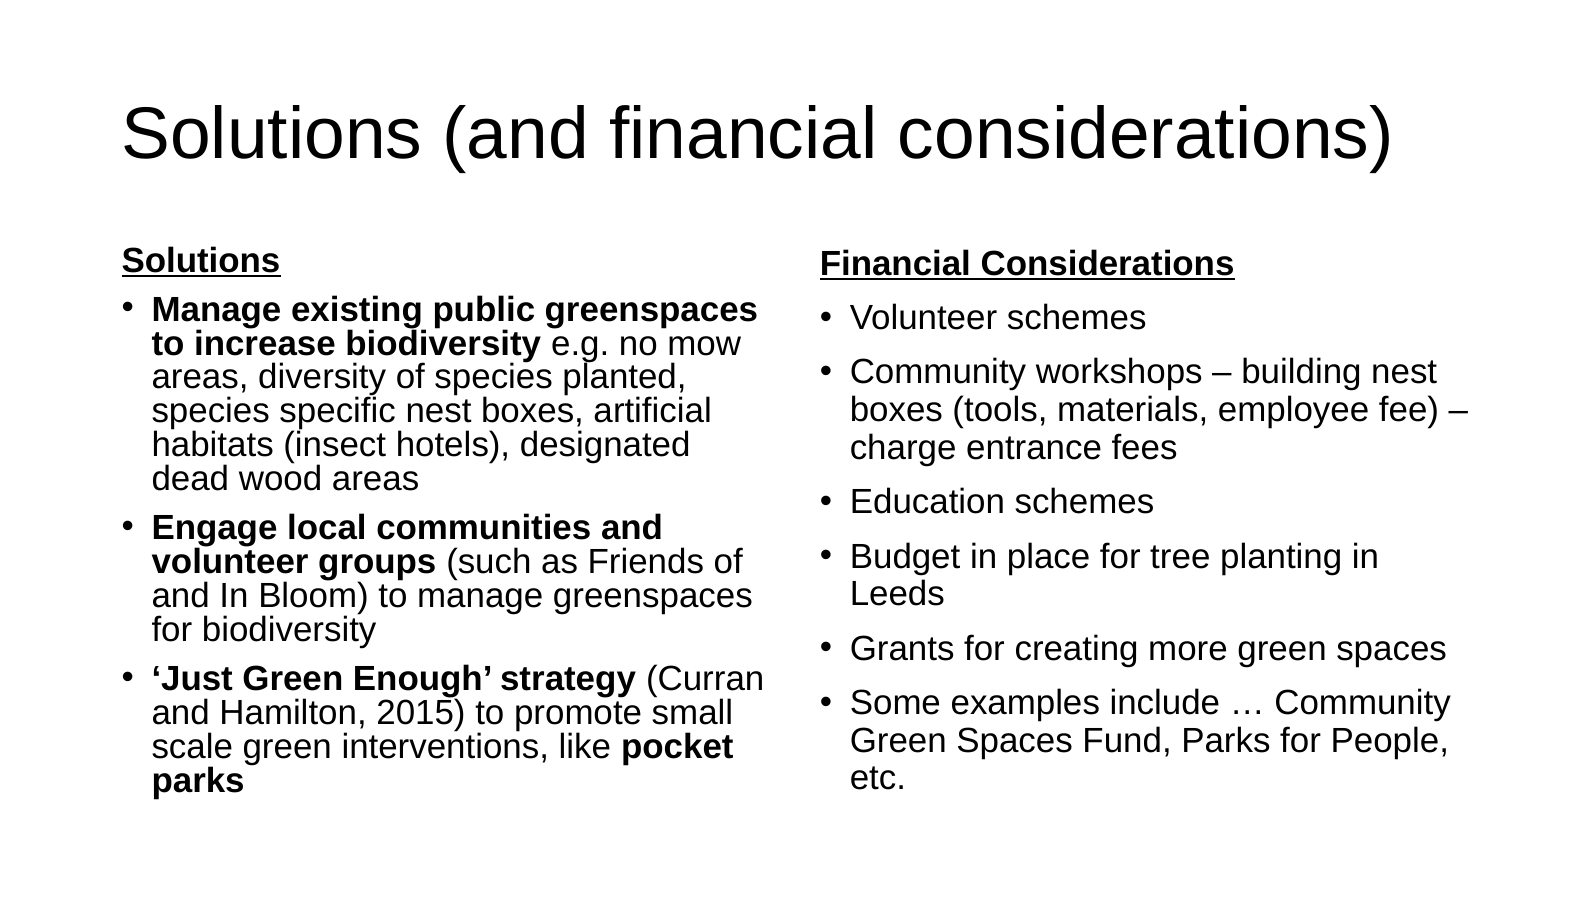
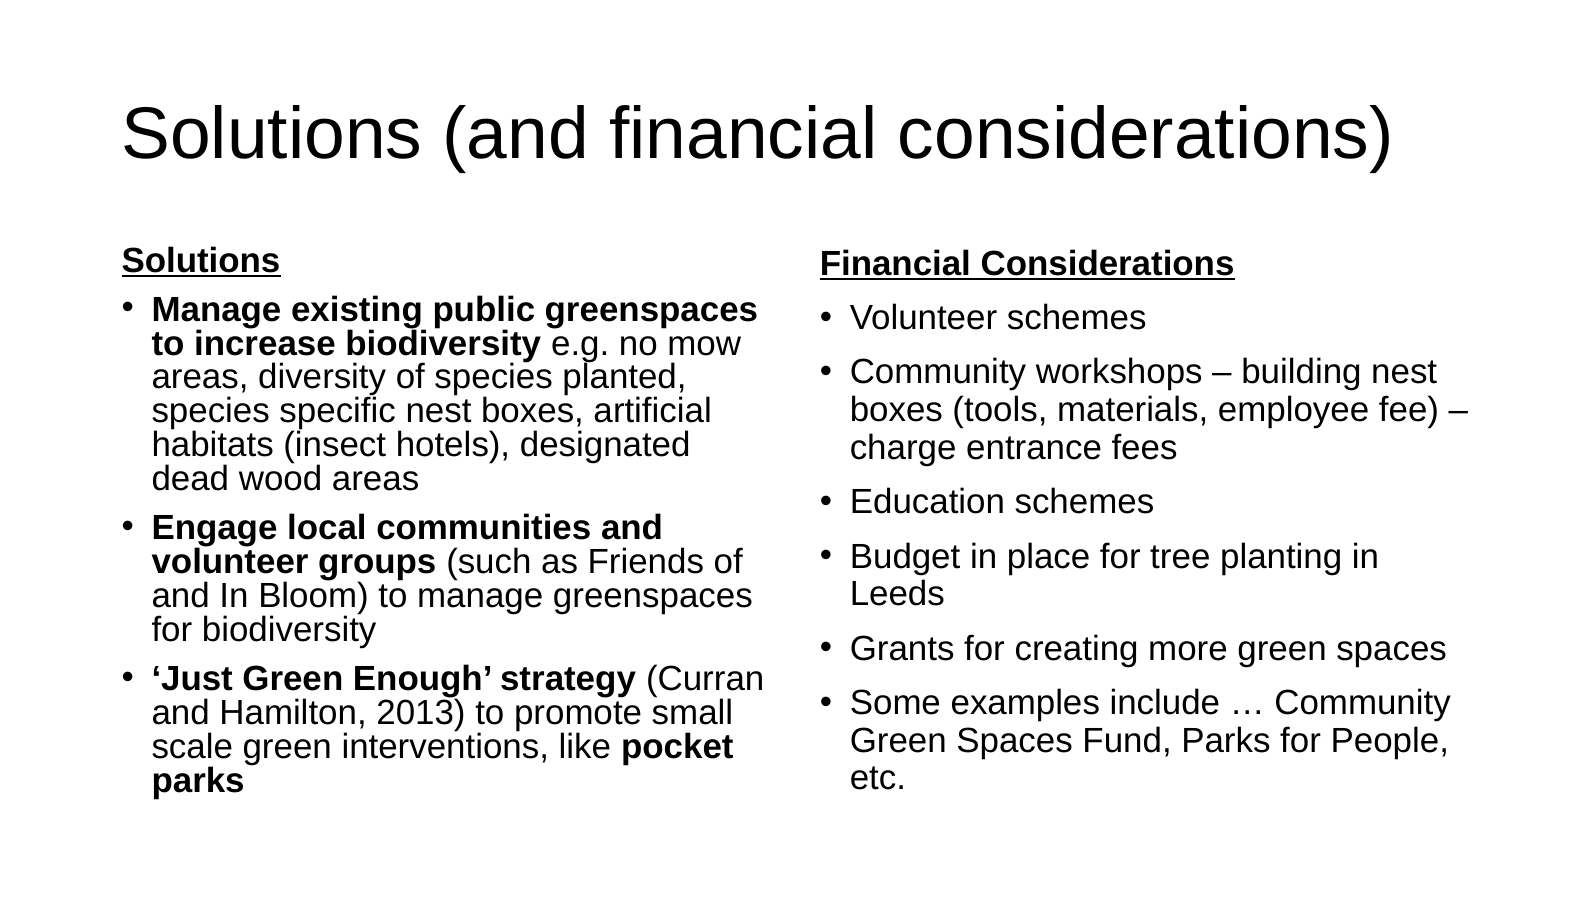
2015: 2015 -> 2013
